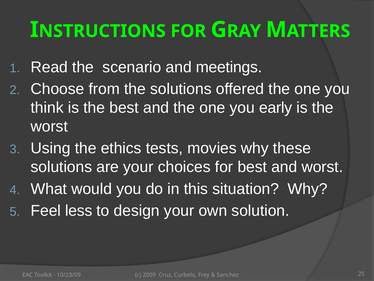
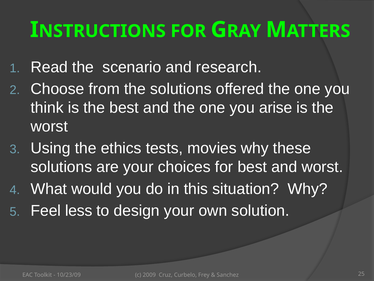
meetings: meetings -> research
early: early -> arise
